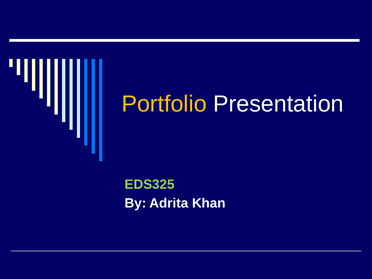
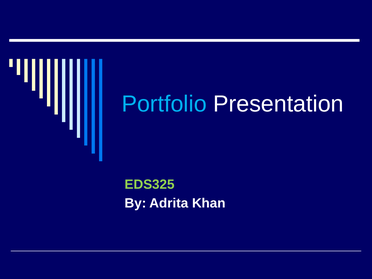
Portfolio colour: yellow -> light blue
